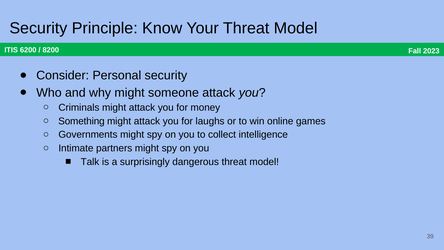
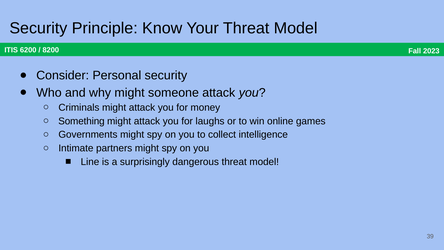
Talk: Talk -> Line
